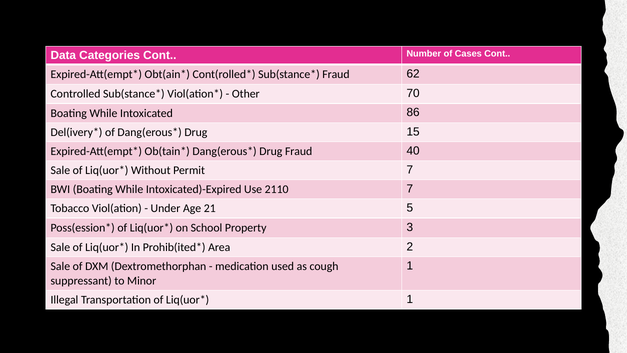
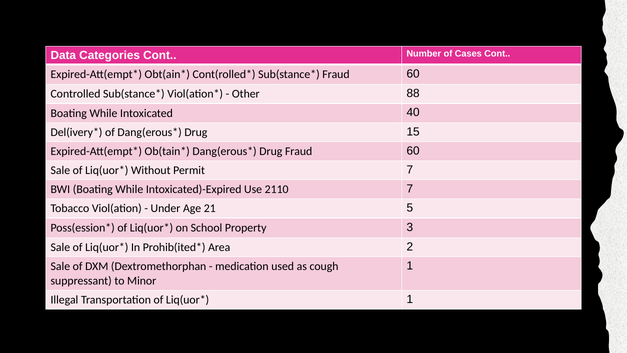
62 at (413, 74): 62 -> 60
70: 70 -> 88
86: 86 -> 40
Drug Fraud 40: 40 -> 60
